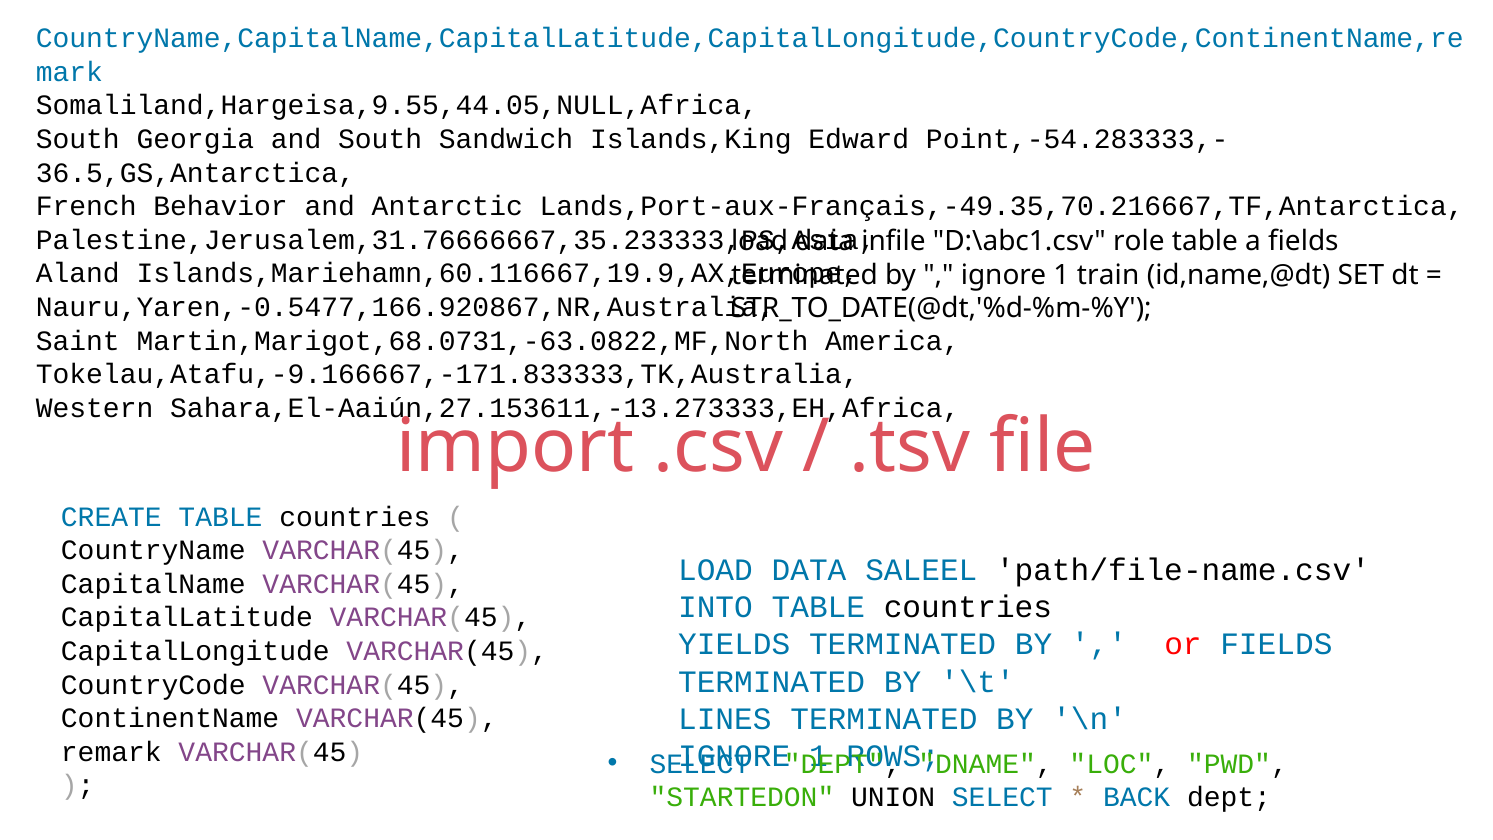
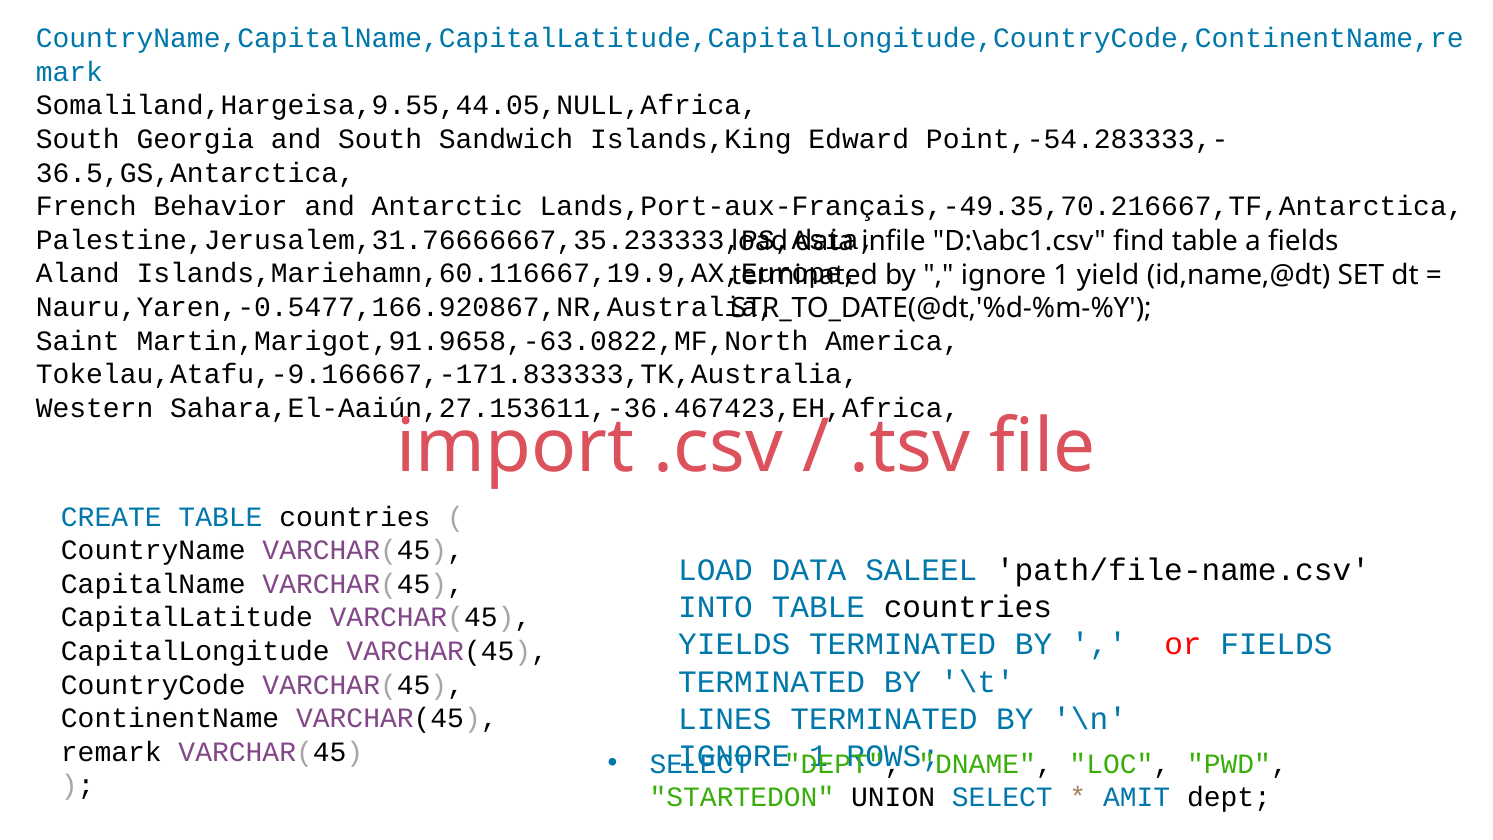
role: role -> find
train: train -> yield
Martin,Marigot,68.0731,-63.0822,MF,North: Martin,Marigot,68.0731,-63.0822,MF,North -> Martin,Marigot,91.9658,-63.0822,MF,North
Sahara,El-Aaiún,27.153611,-13.273333,EH,Africa: Sahara,El-Aaiún,27.153611,-13.273333,EH,Africa -> Sahara,El-Aaiún,27.153611,-36.467423,EH,Africa
BACK: BACK -> AMIT
